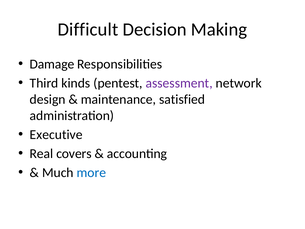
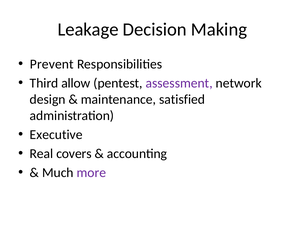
Difficult: Difficult -> Leakage
Damage: Damage -> Prevent
kinds: kinds -> allow
more colour: blue -> purple
